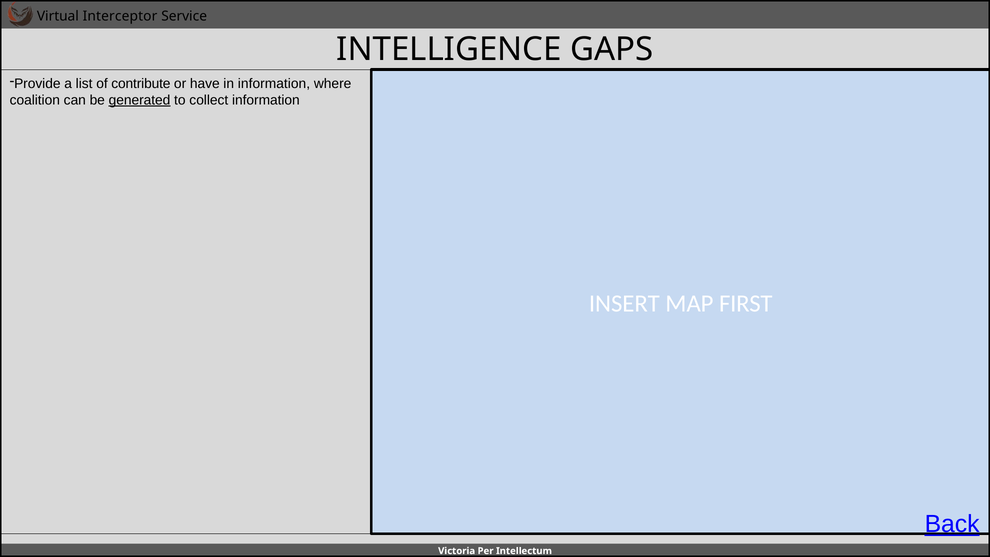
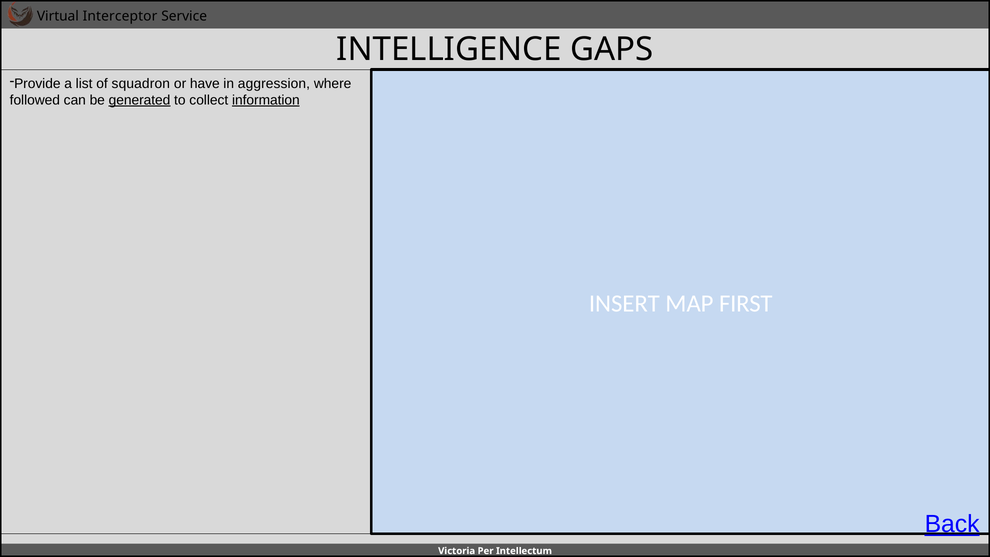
contribute: contribute -> squadron
in information: information -> aggression
coalition: coalition -> followed
information at (266, 100) underline: none -> present
